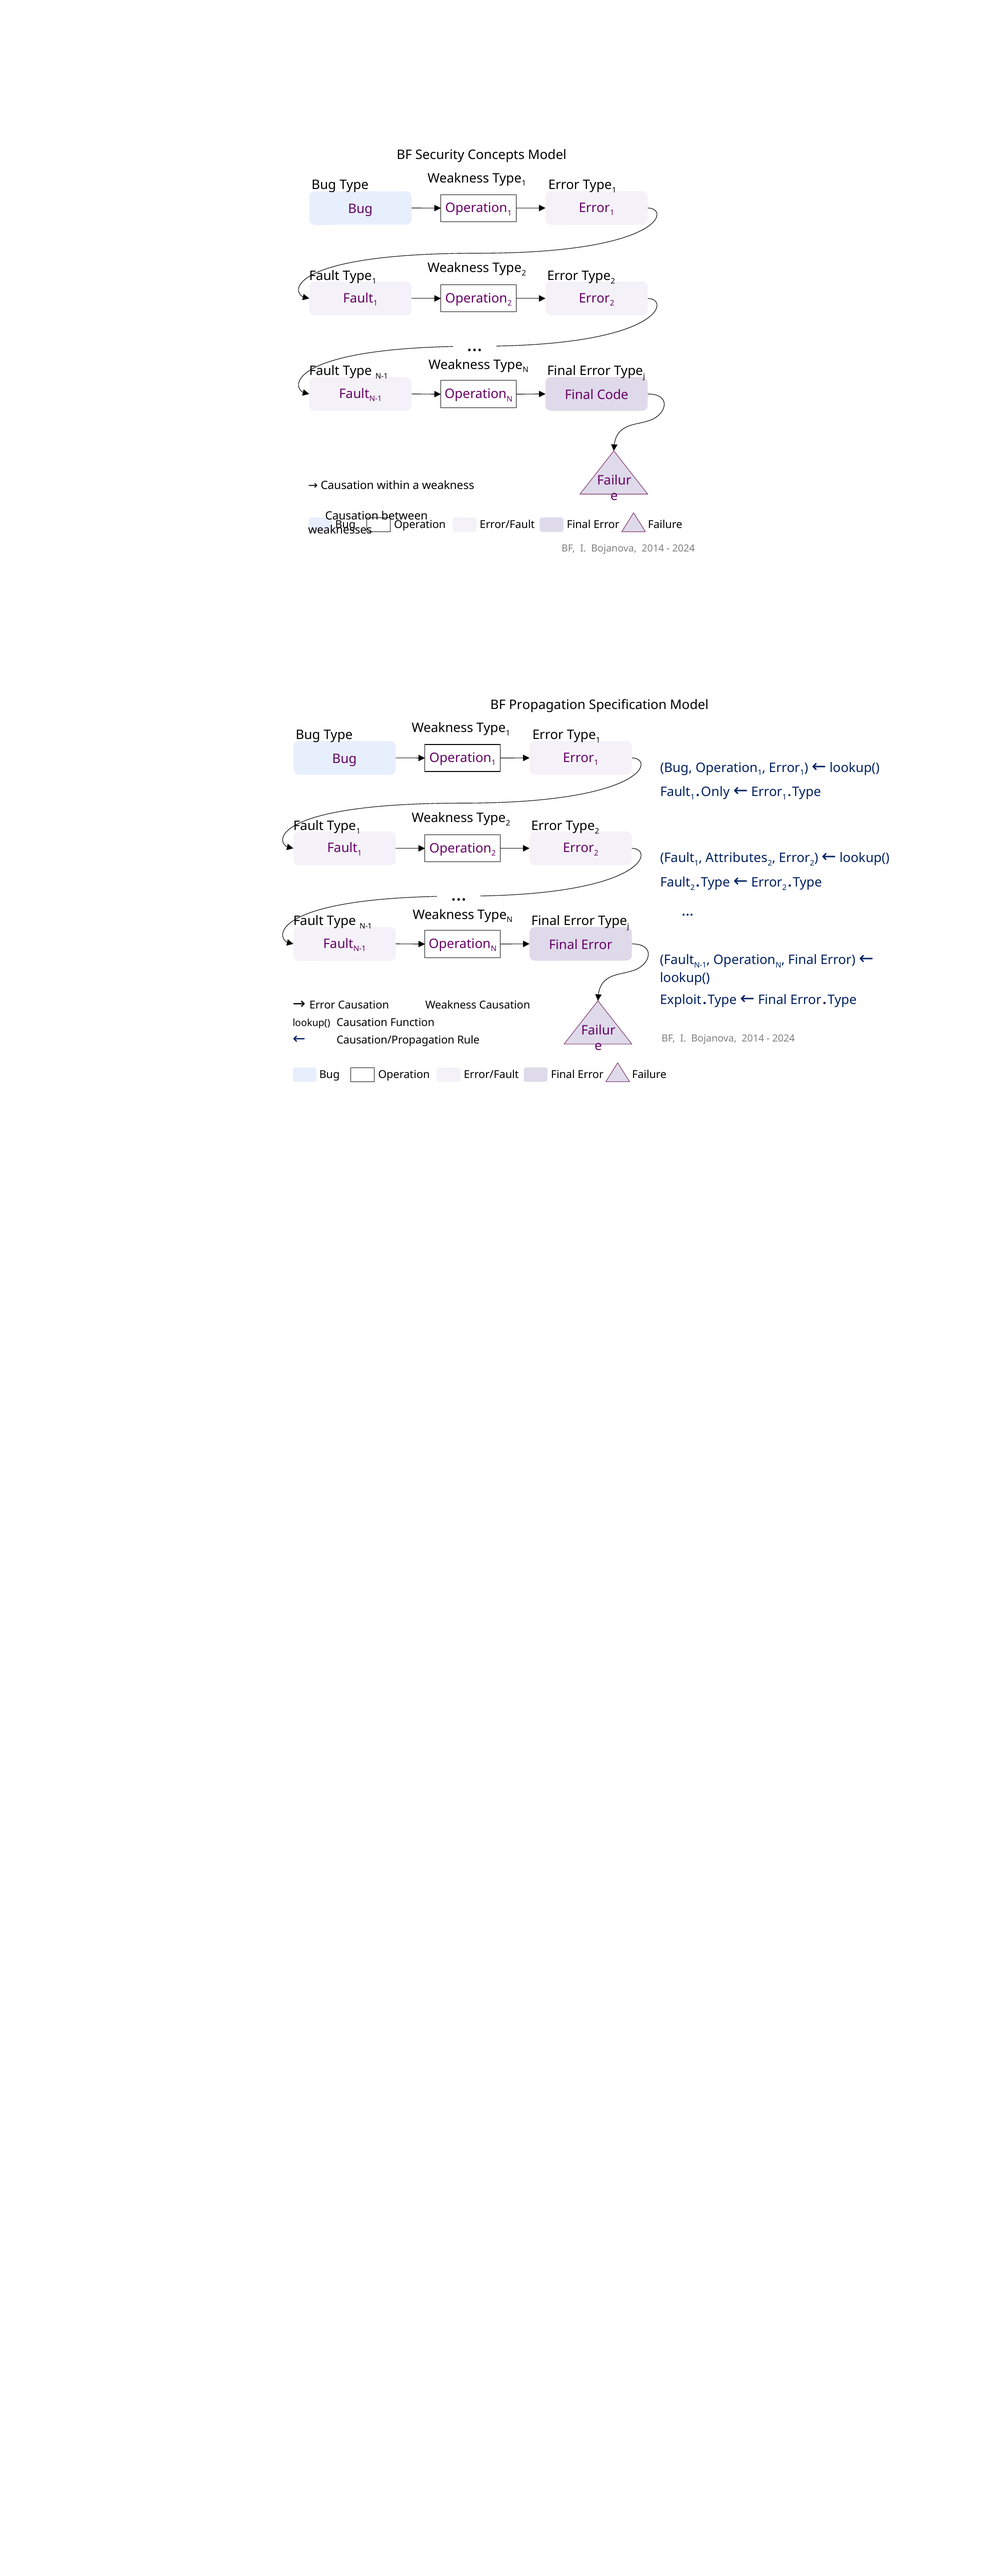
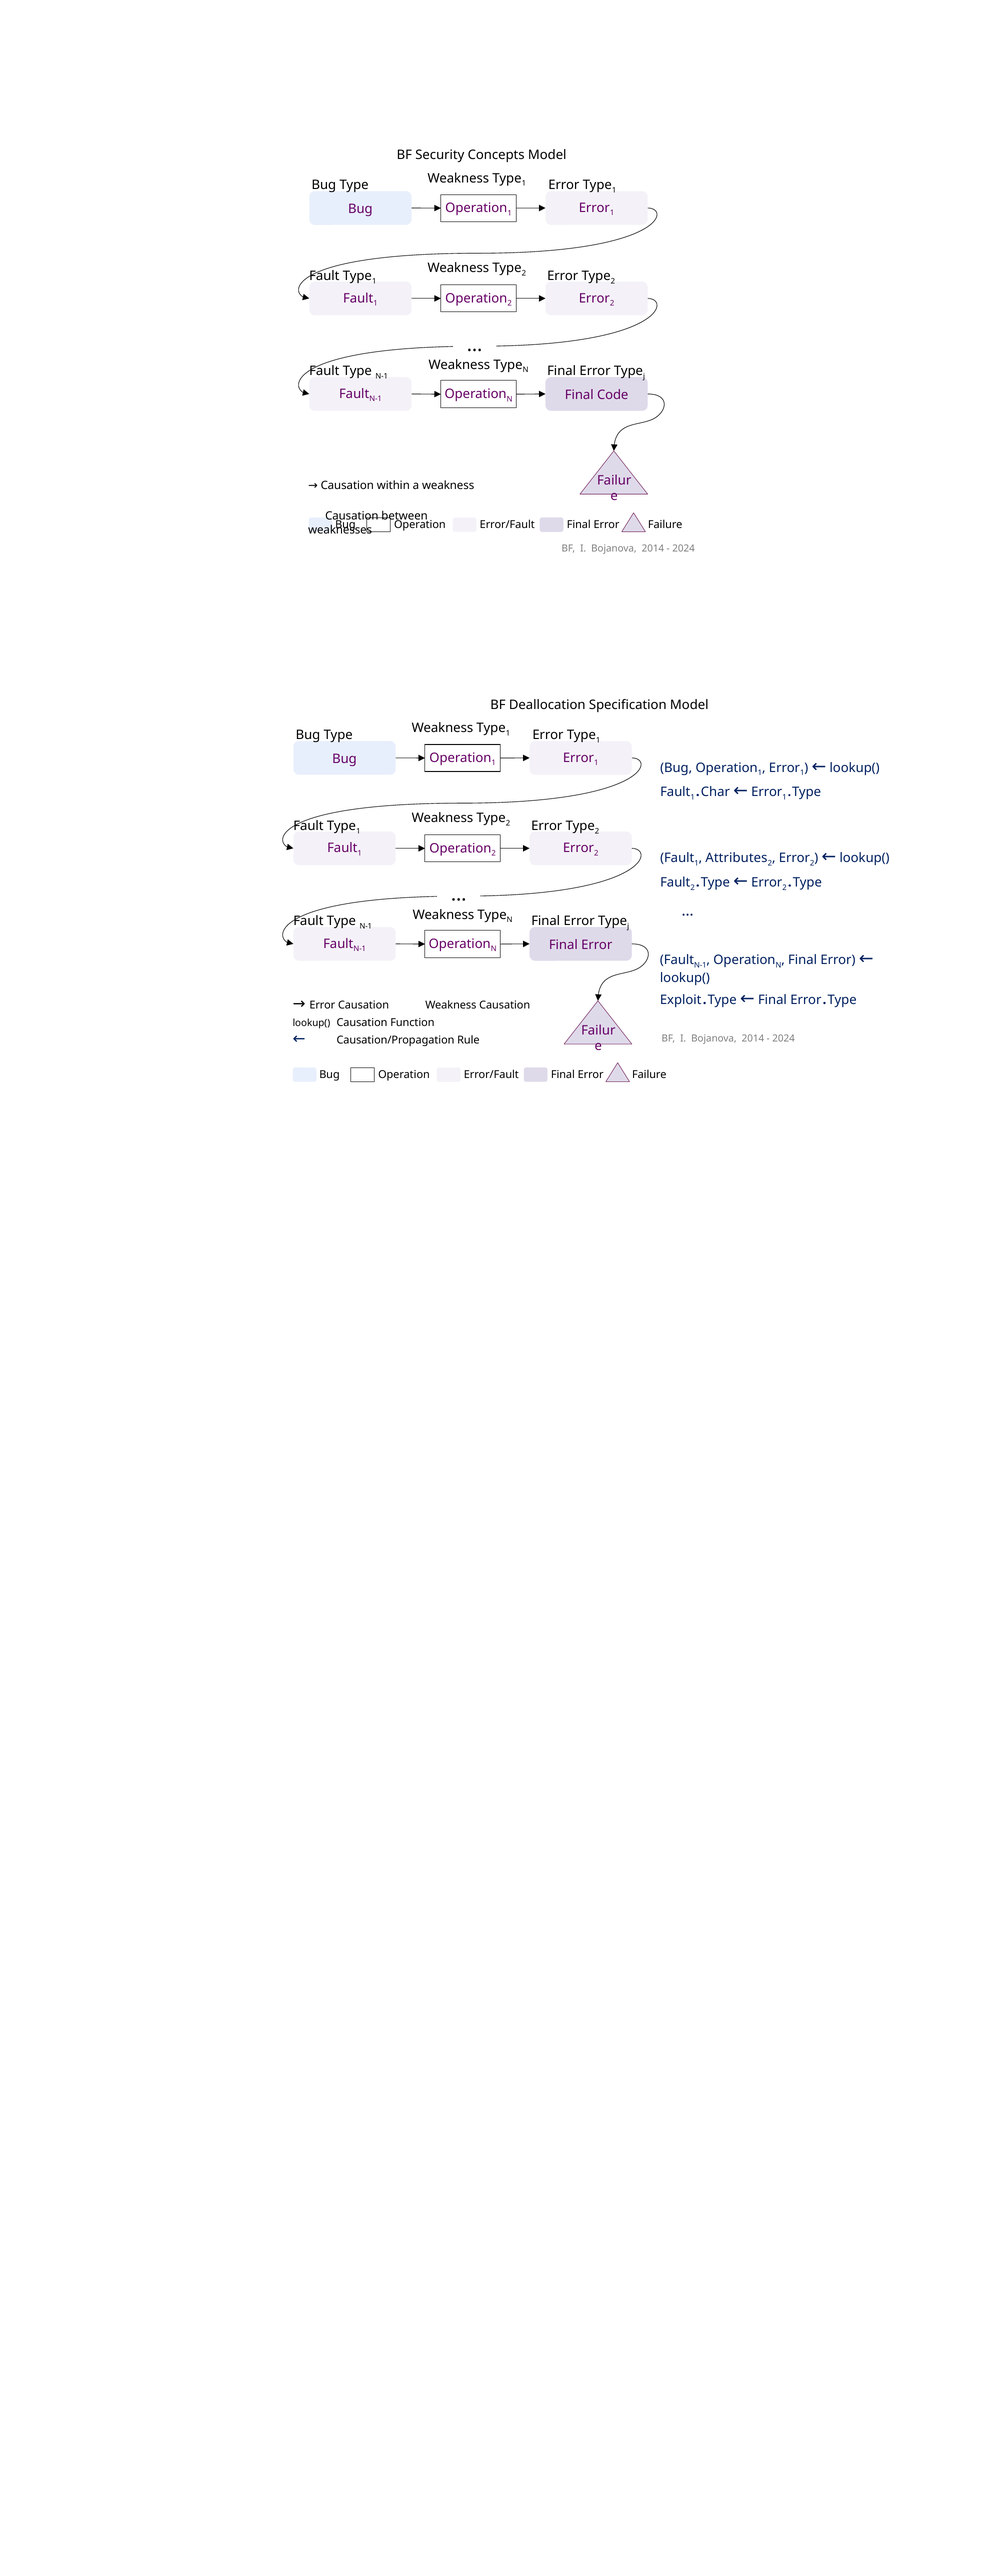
Propagation: Propagation -> Deallocation
Only: Only -> Char
